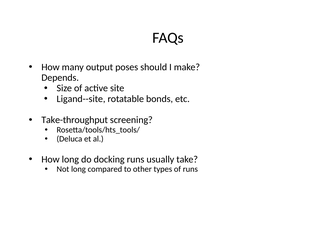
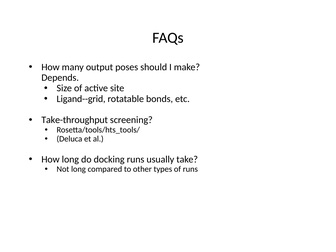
Ligand--site: Ligand--site -> Ligand--grid
